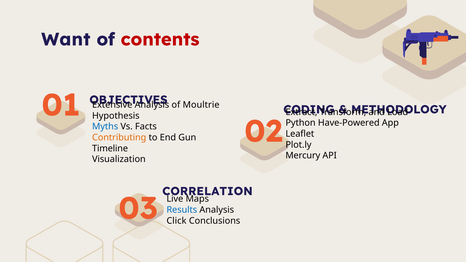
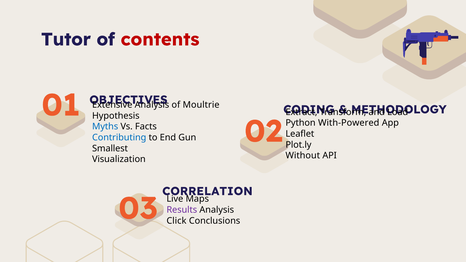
Want: Want -> Tutor
Have-Powered: Have-Powered -> With-Powered
Contributing colour: orange -> blue
Timeline: Timeline -> Smallest
Mercury: Mercury -> Without
Results colour: blue -> purple
